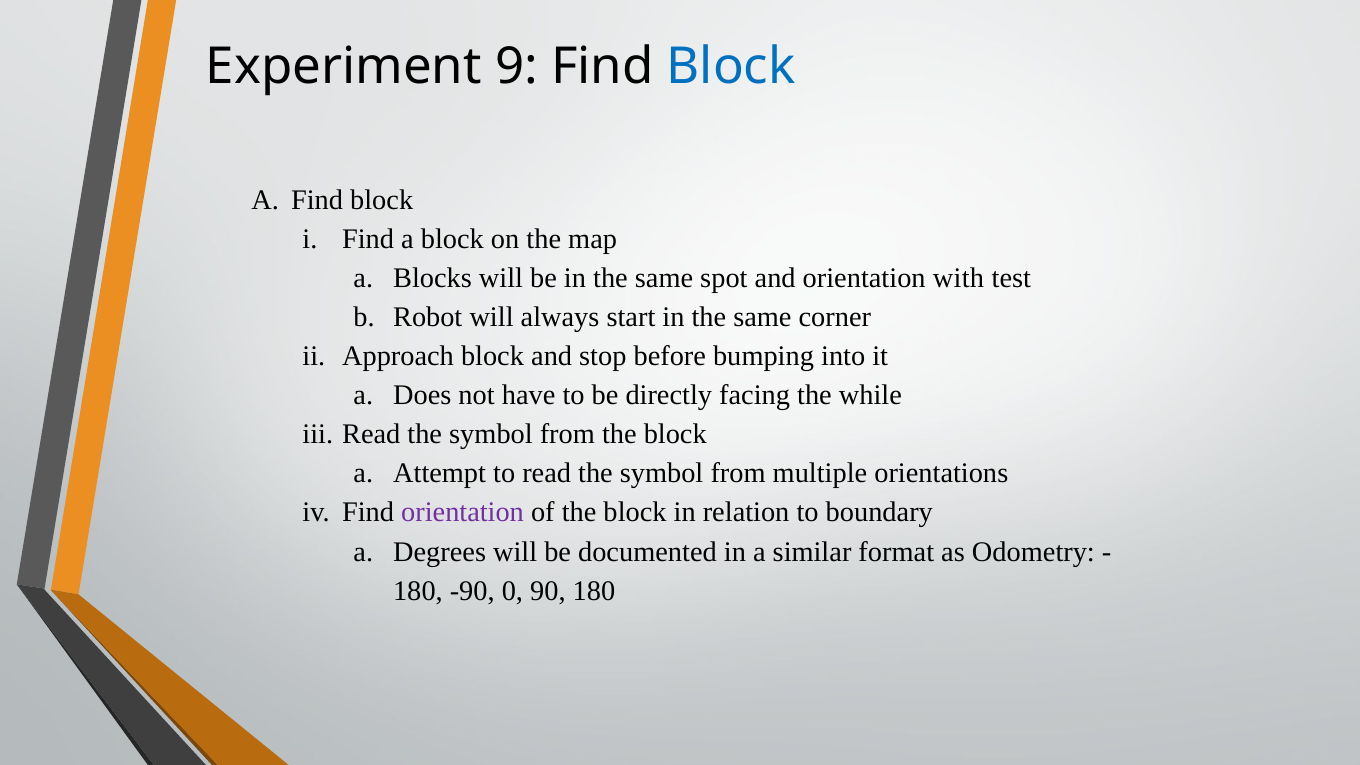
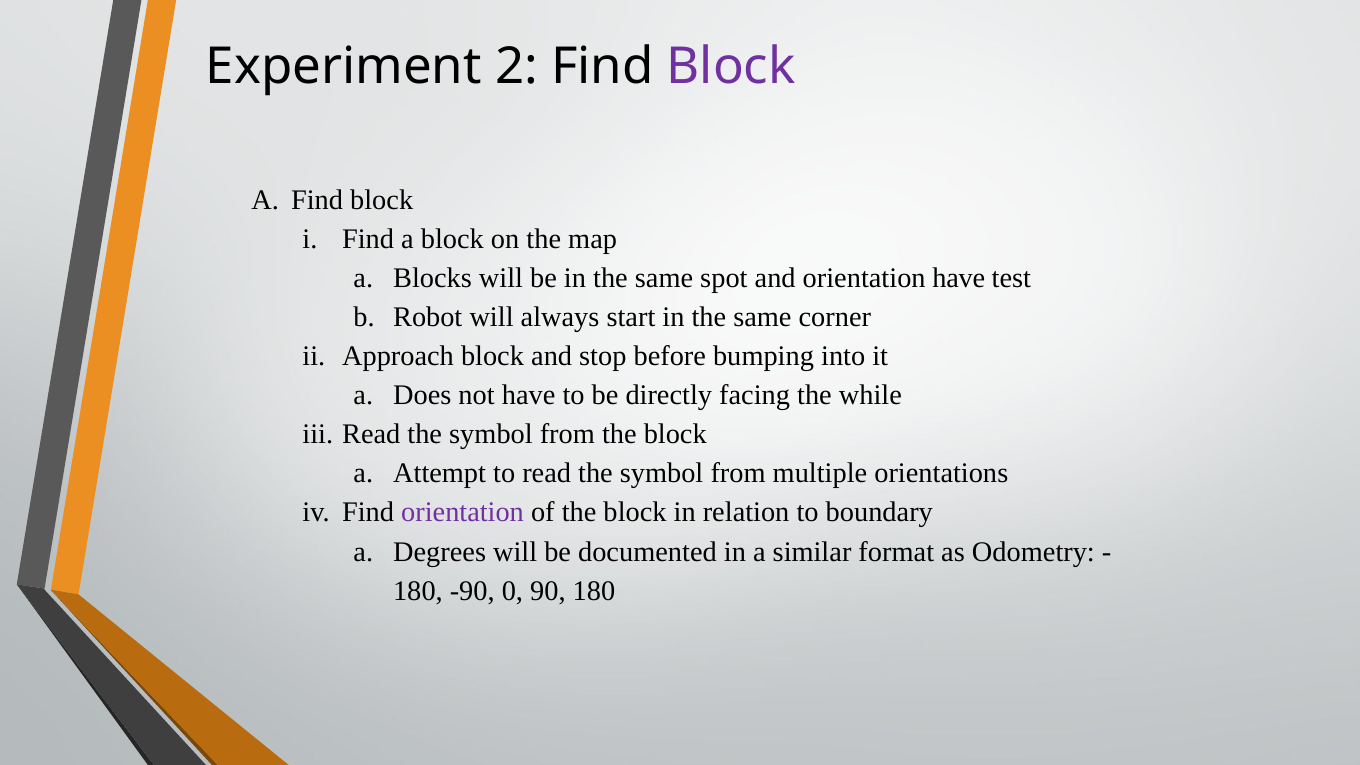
9: 9 -> 2
Block at (731, 67) colour: blue -> purple
orientation with: with -> have
